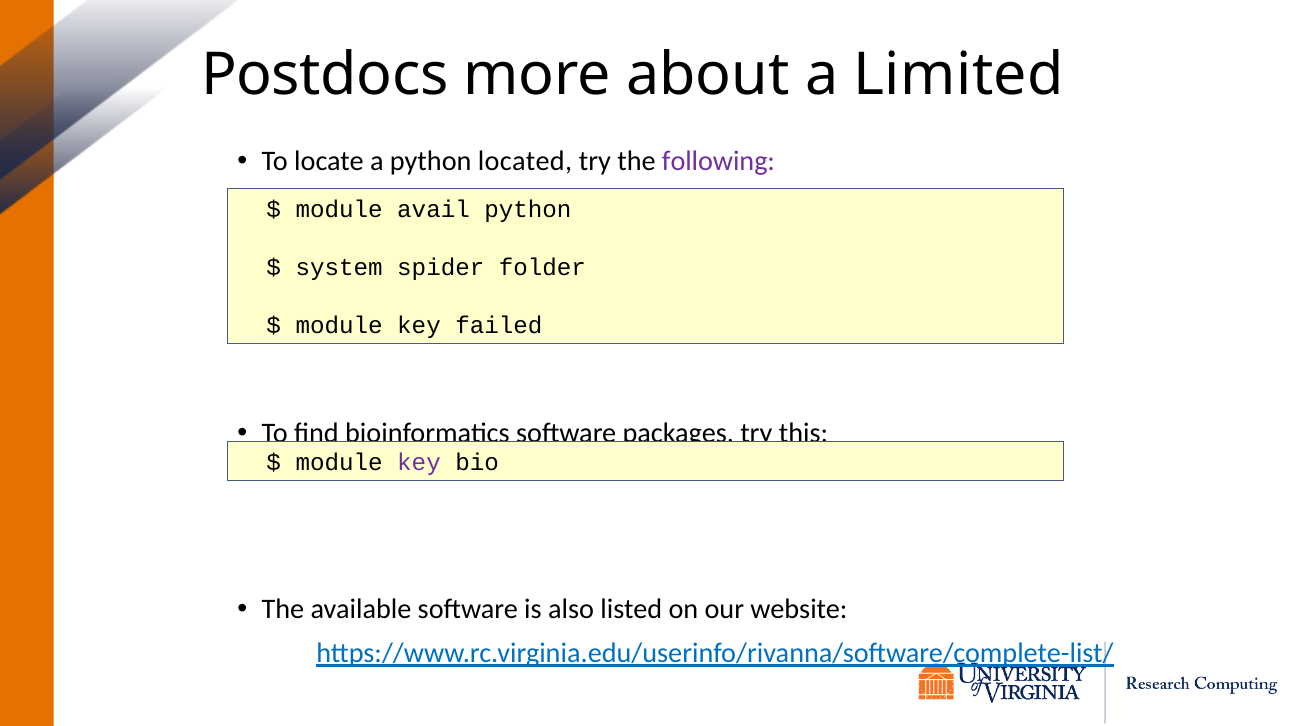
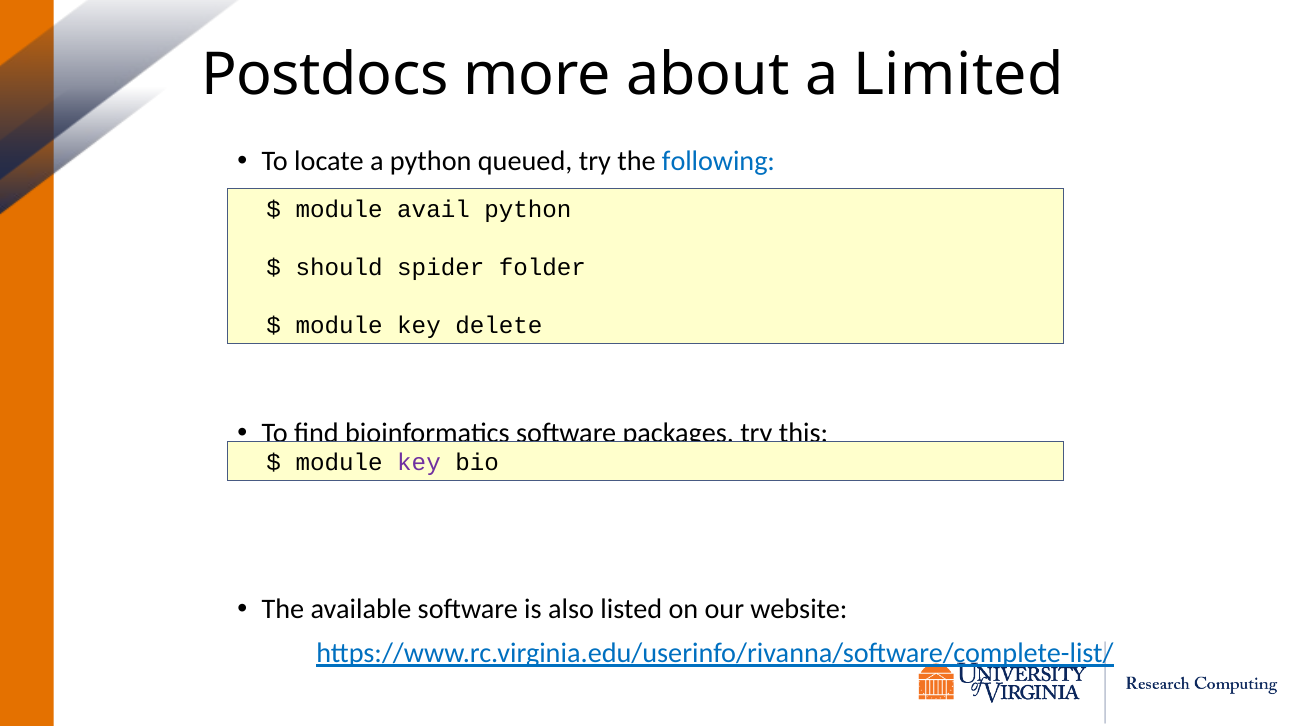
located: located -> queued
following colour: purple -> blue
system: system -> should
failed: failed -> delete
